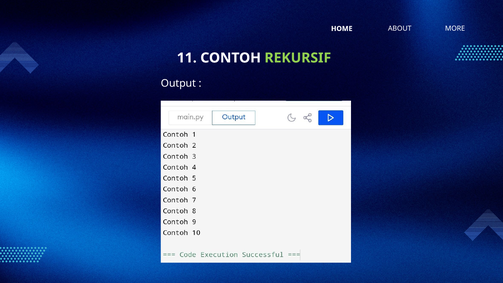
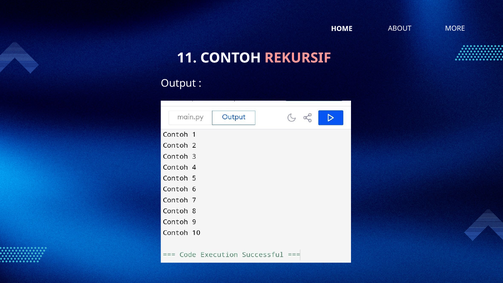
REKURSIF colour: light green -> pink
